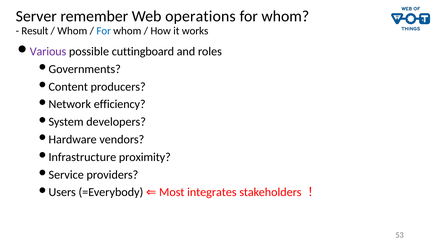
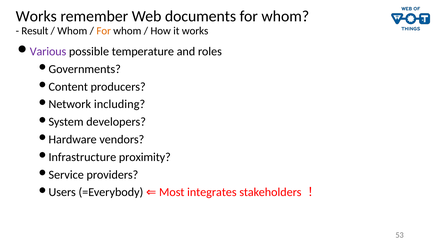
Server at (36, 16): Server -> Works
operations: operations -> documents
For at (104, 31) colour: blue -> orange
cuttingboard: cuttingboard -> temperature
efficiency: efficiency -> including
